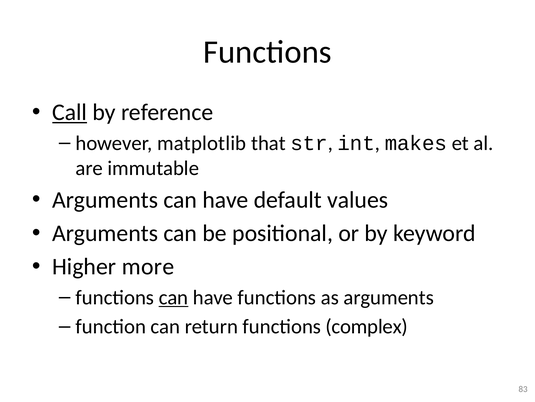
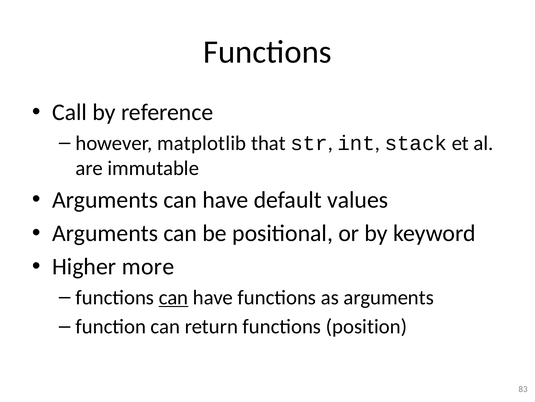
Call underline: present -> none
makes: makes -> stack
complex: complex -> position
